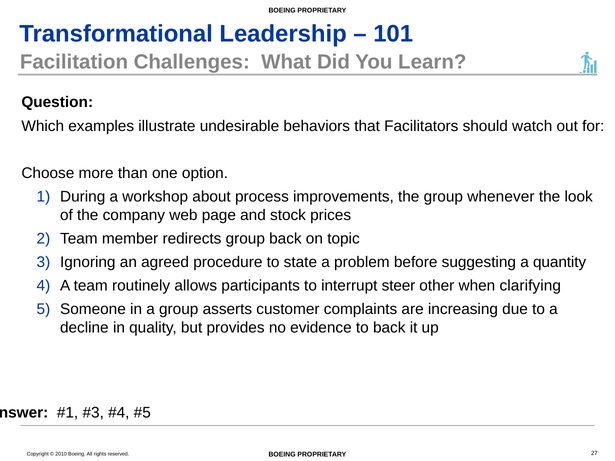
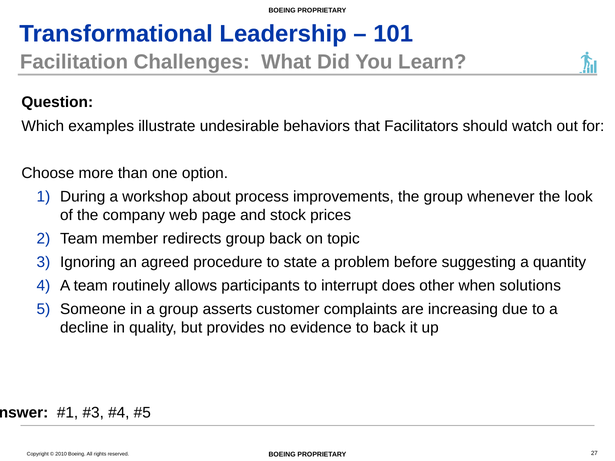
steer: steer -> does
clarifying: clarifying -> solutions
